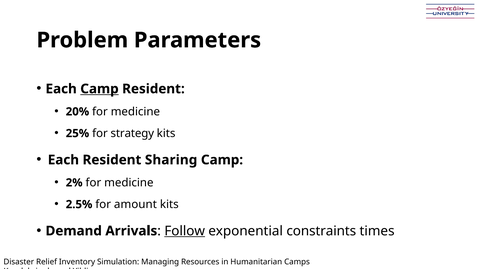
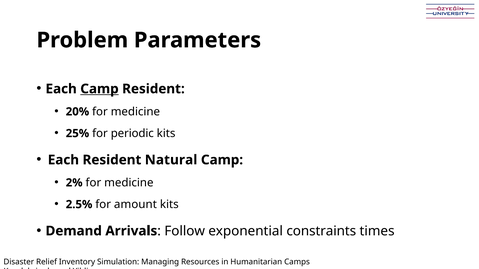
strategy: strategy -> periodic
Sharing: Sharing -> Natural
Follow underline: present -> none
